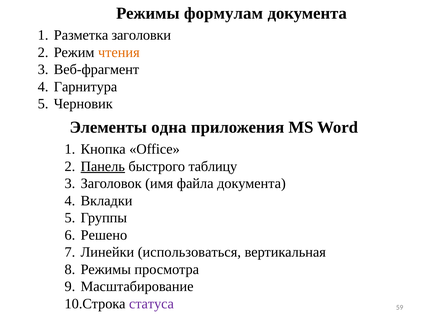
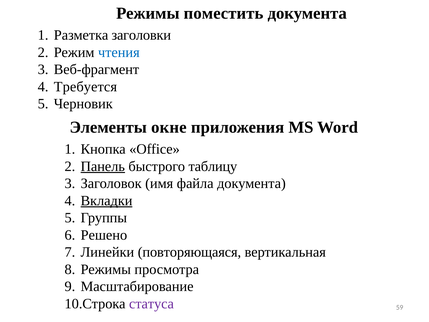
формулам: формулам -> поместить
чтения colour: orange -> blue
Гарнитура: Гарнитура -> Требуется
одна: одна -> окне
Вкладки underline: none -> present
использоваться: использоваться -> повторяющаяся
